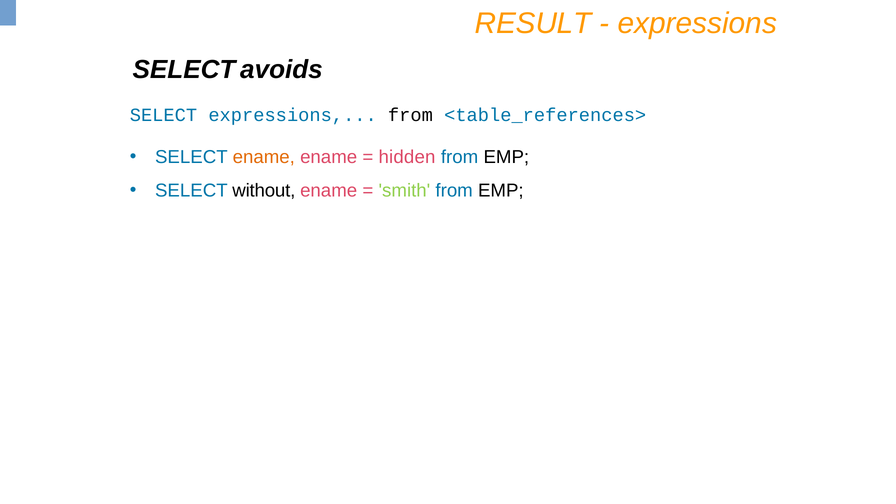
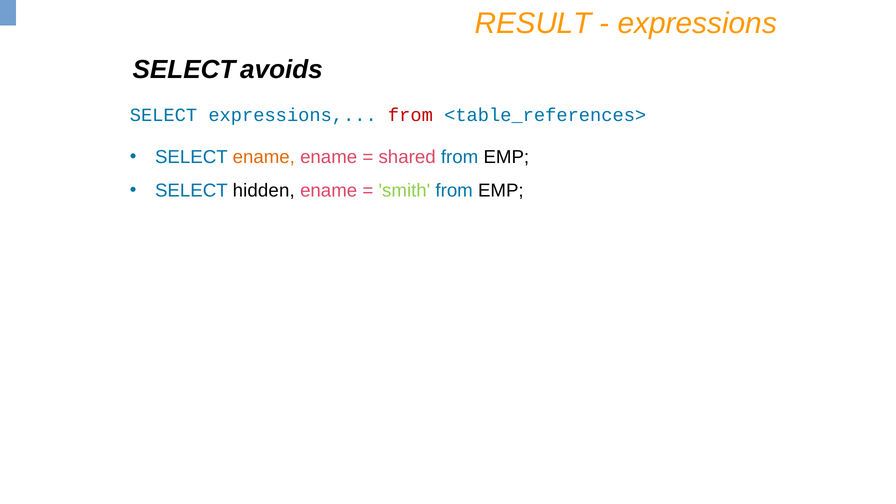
from at (410, 115) colour: black -> red
hidden: hidden -> shared
without: without -> hidden
